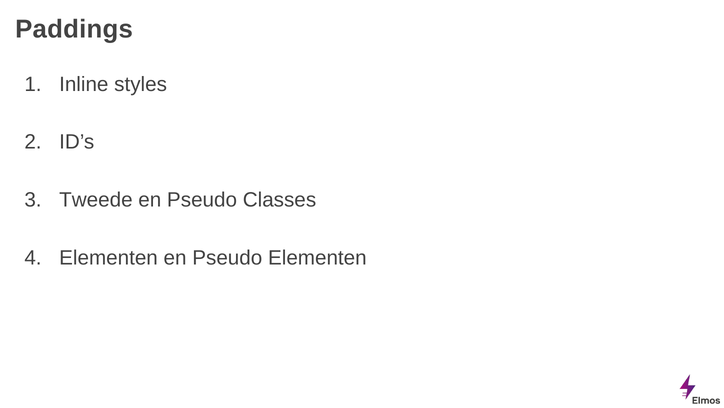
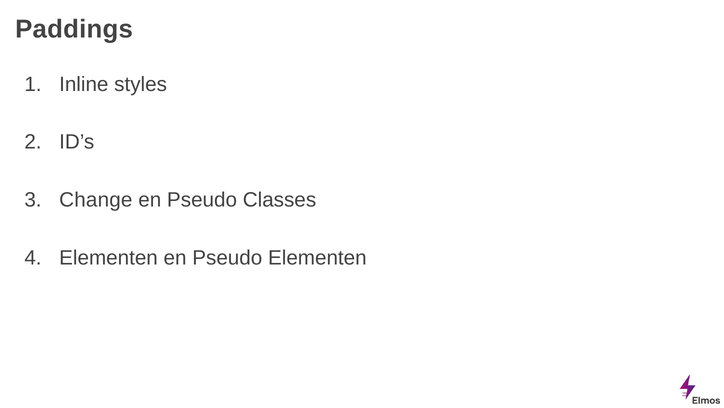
Tweede: Tweede -> Change
